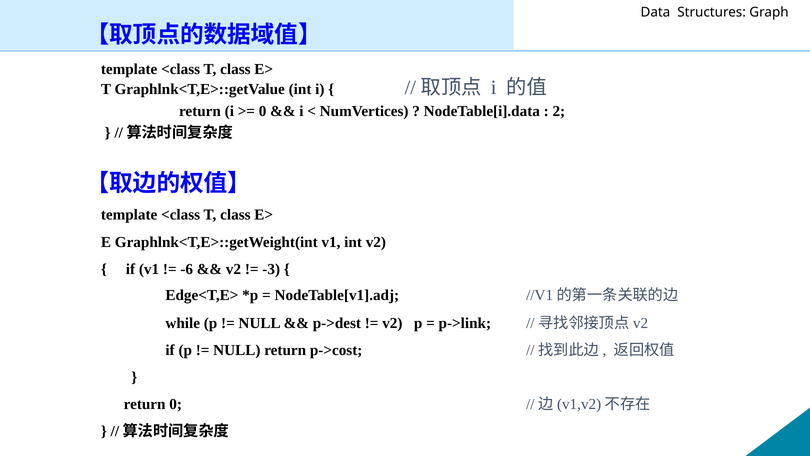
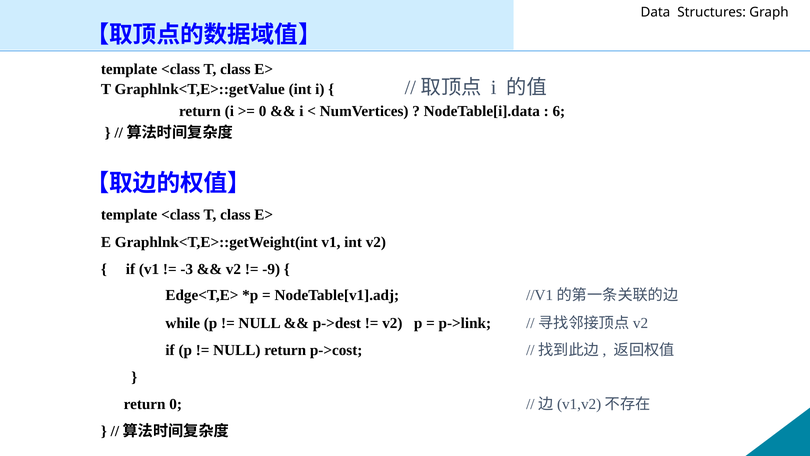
2: 2 -> 6
-6: -6 -> -3
-3: -3 -> -9
